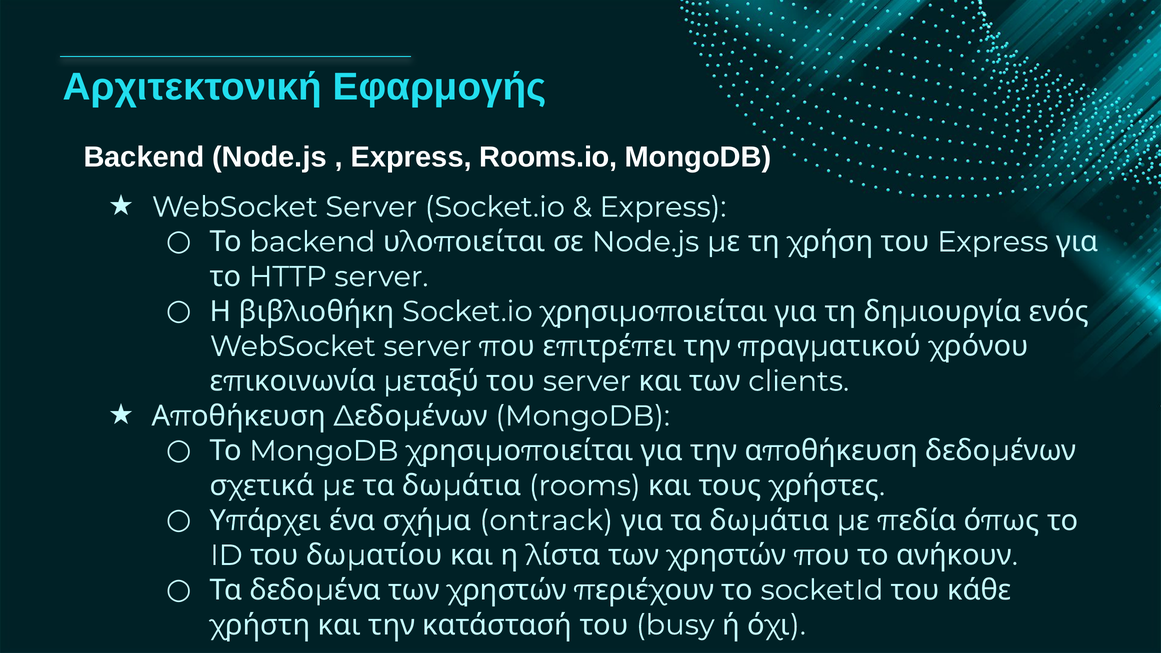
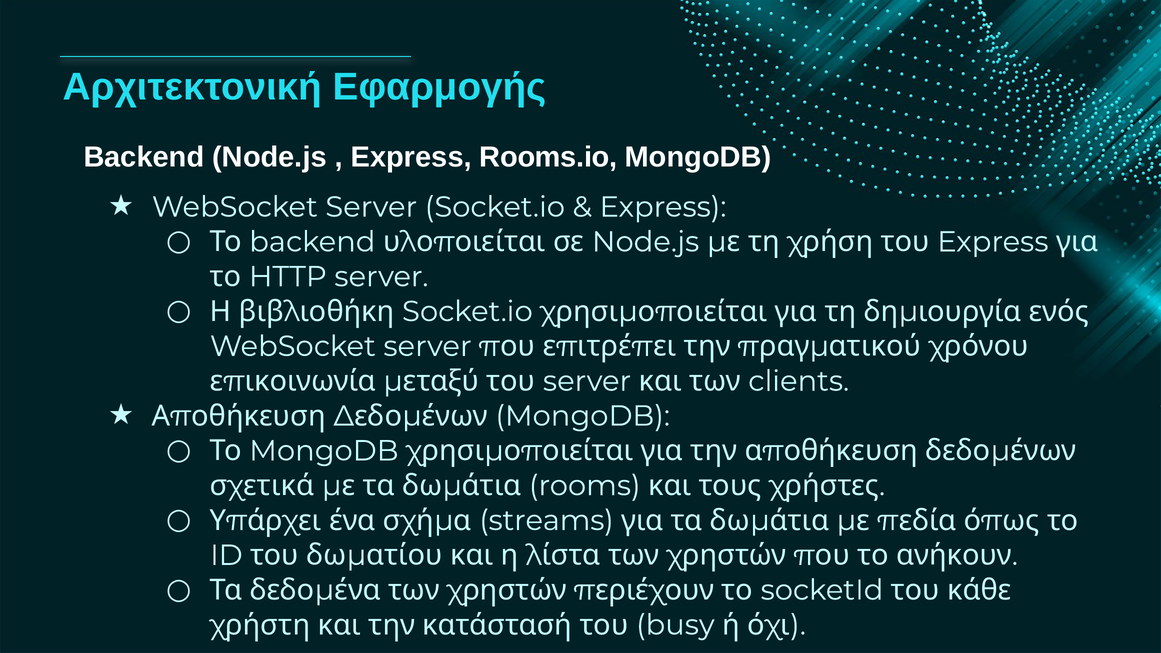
ontrack: ontrack -> streams
